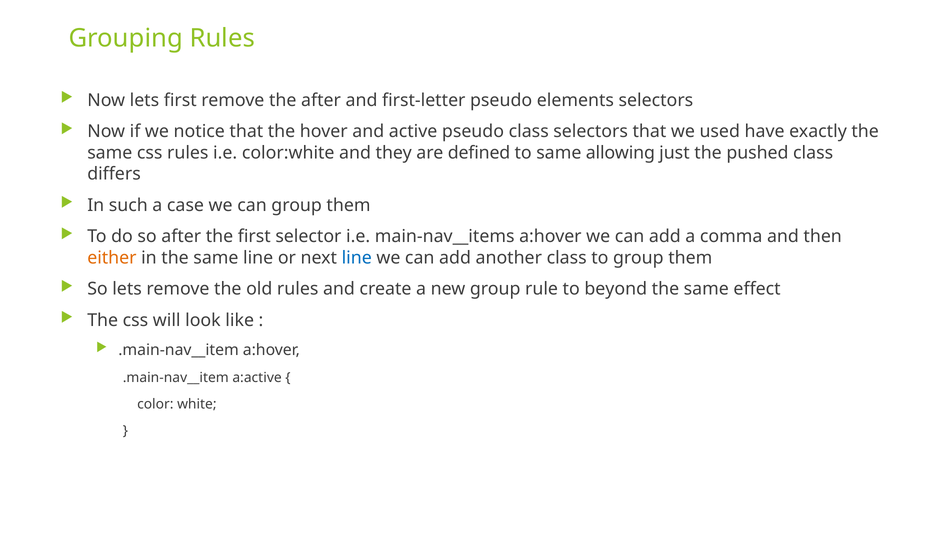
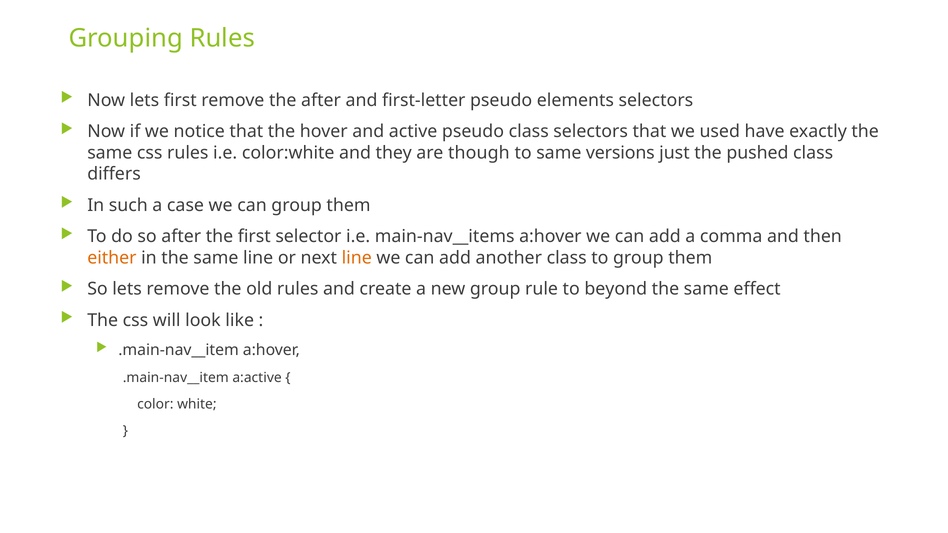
defined: defined -> though
allowing: allowing -> versions
line at (357, 258) colour: blue -> orange
